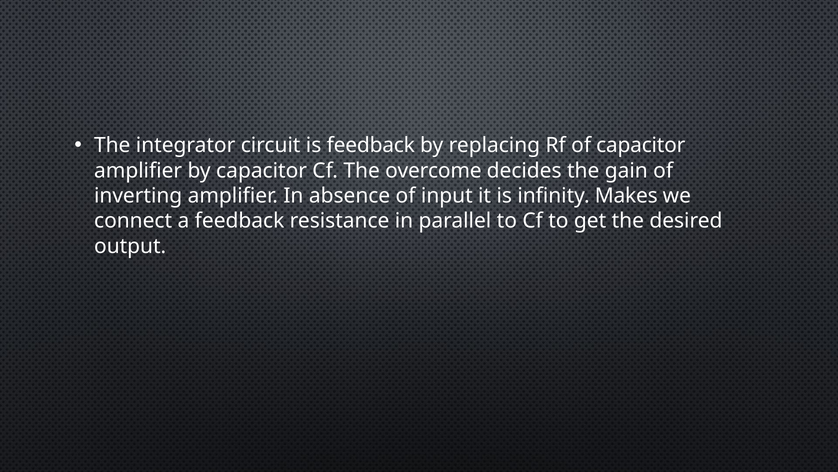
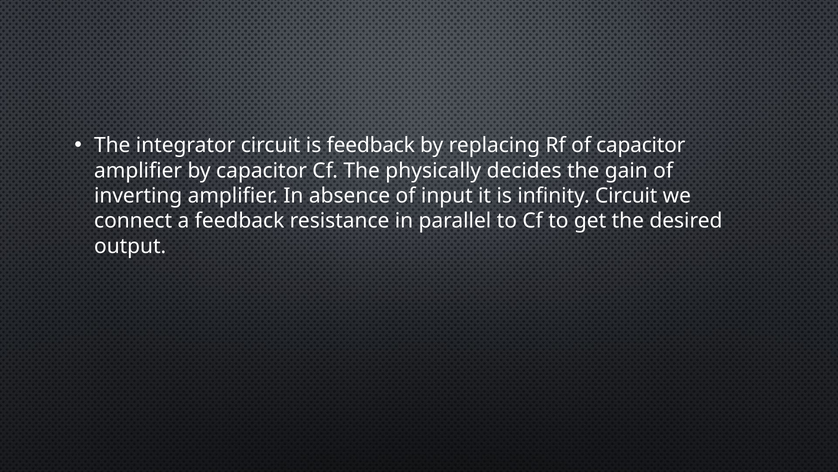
overcome: overcome -> physically
infinity Makes: Makes -> Circuit
